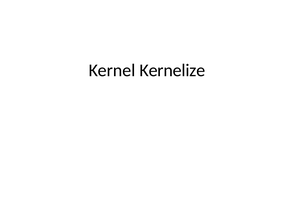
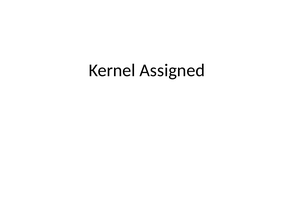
Kernelize: Kernelize -> Assigned
